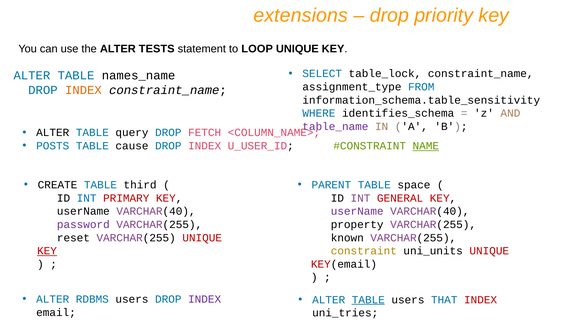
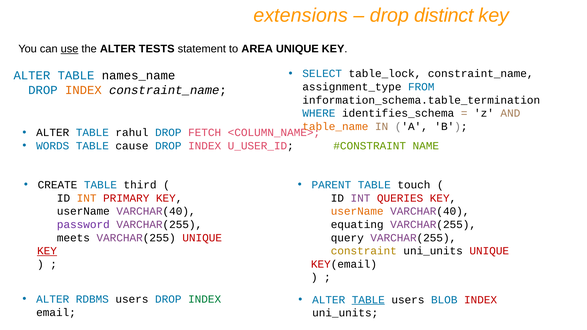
priority: priority -> distinct
use underline: none -> present
LOOP: LOOP -> AREA
information_schema.table_sensitivity: information_schema.table_sensitivity -> information_schema.table_termination
table_name colour: purple -> orange
query: query -> rahul
POSTS: POSTS -> WORDS
NAME underline: present -> none
space: space -> touch
INT at (87, 198) colour: blue -> orange
GENERAL: GENERAL -> QUERIES
userName at (357, 211) colour: purple -> orange
property: property -> equating
reset: reset -> meets
known: known -> query
INDEX at (205, 299) colour: purple -> green
THAT: THAT -> BLOB
uni_tries at (345, 313): uni_tries -> uni_units
